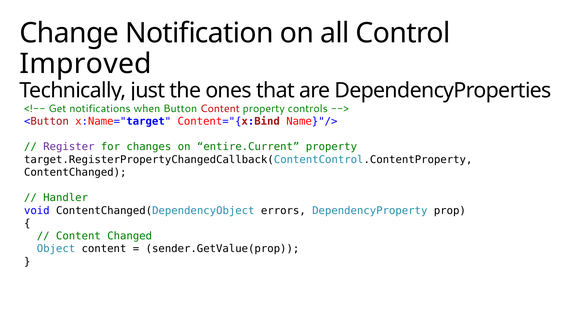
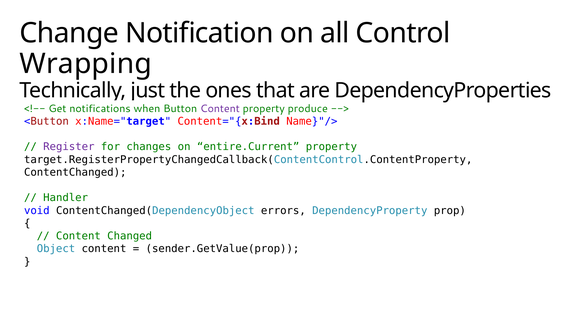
Improved: Improved -> Wrapping
Content at (220, 109) colour: red -> purple
controls: controls -> produce
